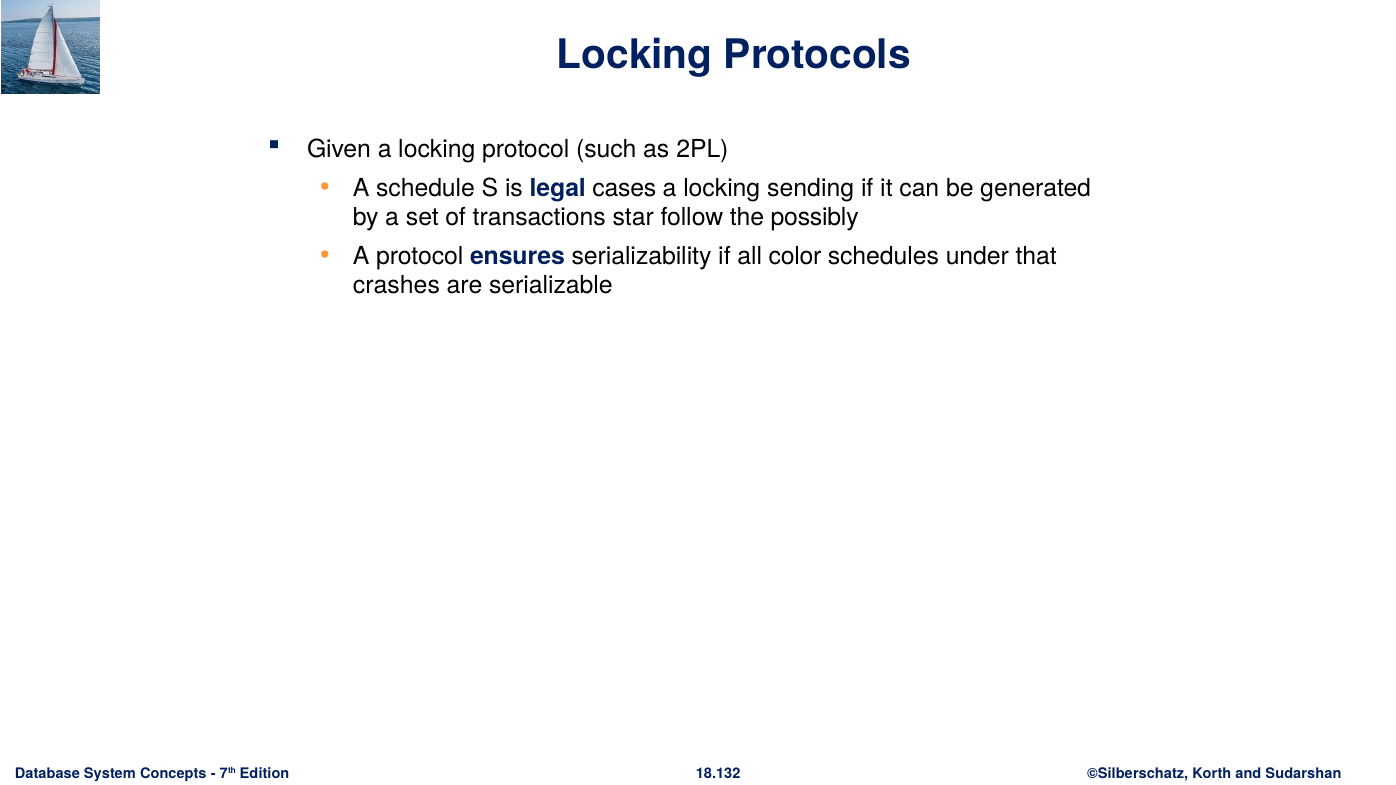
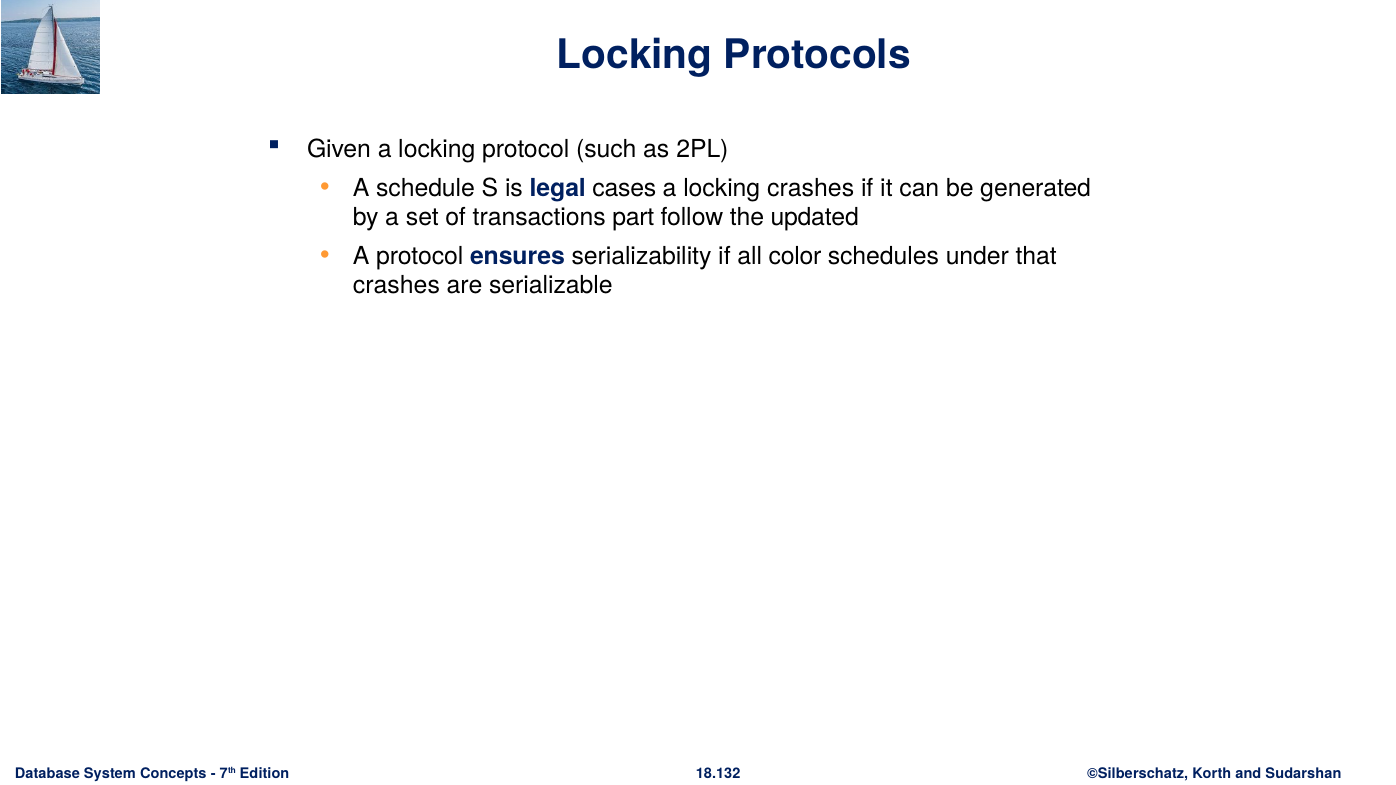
locking sending: sending -> crashes
star: star -> part
possibly: possibly -> updated
